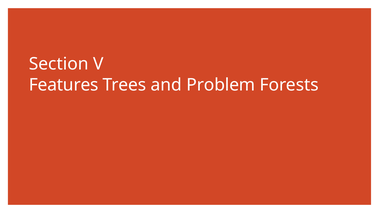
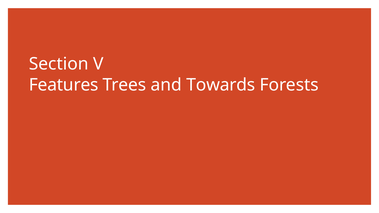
Problem: Problem -> Towards
